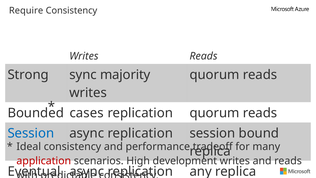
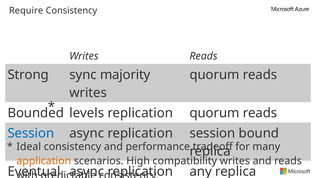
cases: cases -> levels
application colour: red -> orange
development: development -> compatibility
